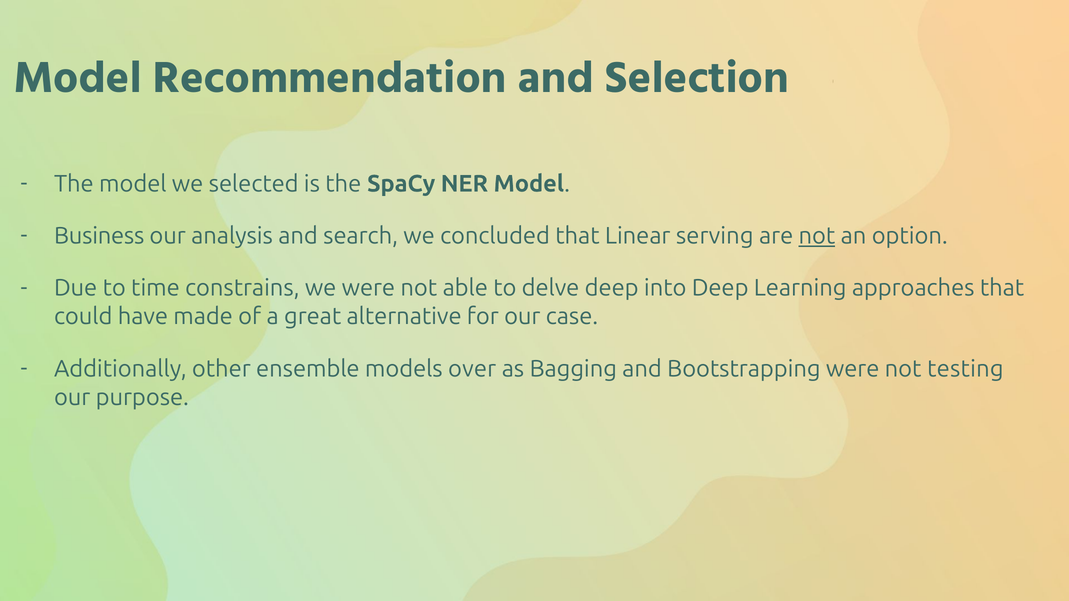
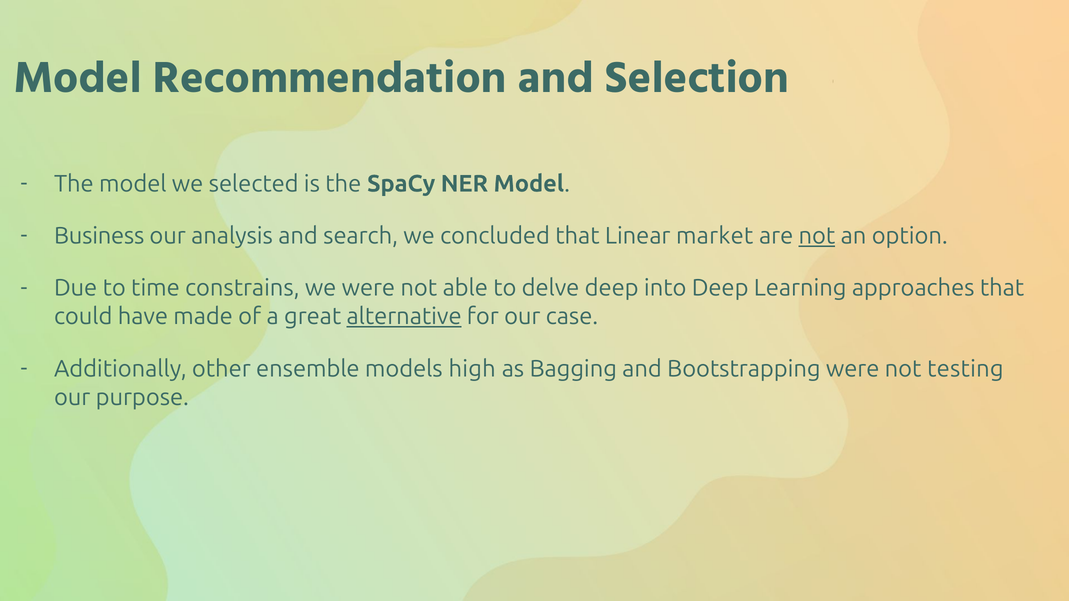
serving: serving -> market
alternative underline: none -> present
over: over -> high
